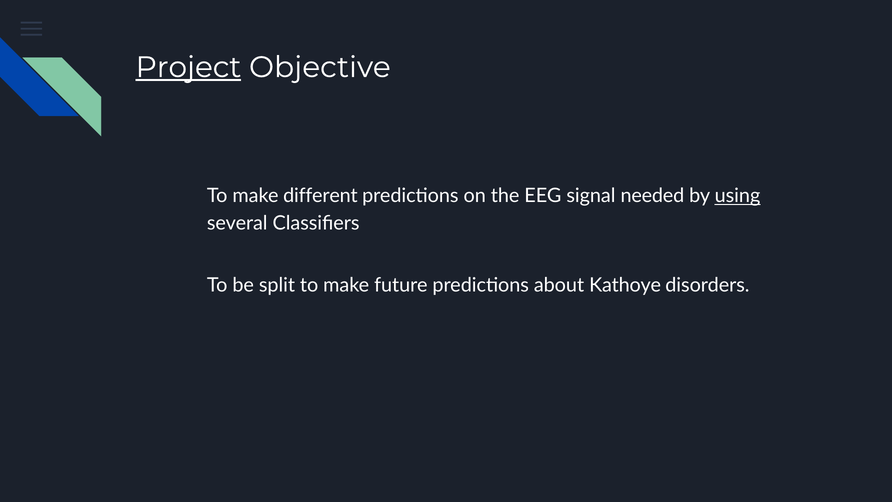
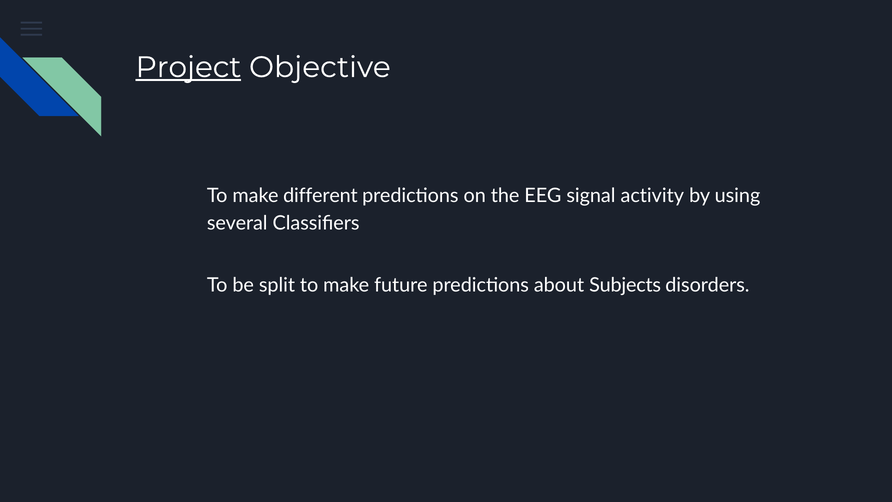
needed: needed -> activity
using underline: present -> none
Kathoye: Kathoye -> Subjects
